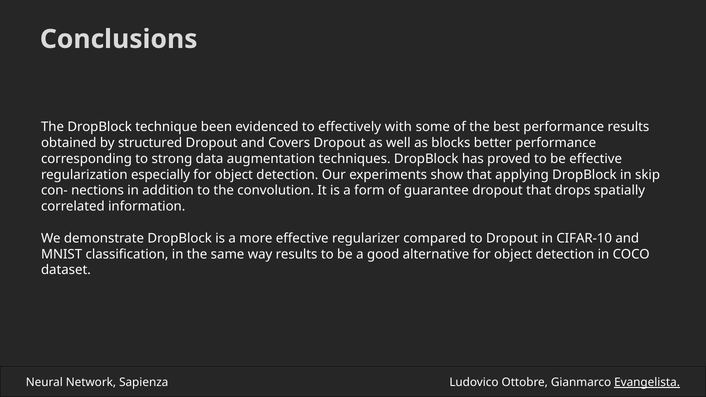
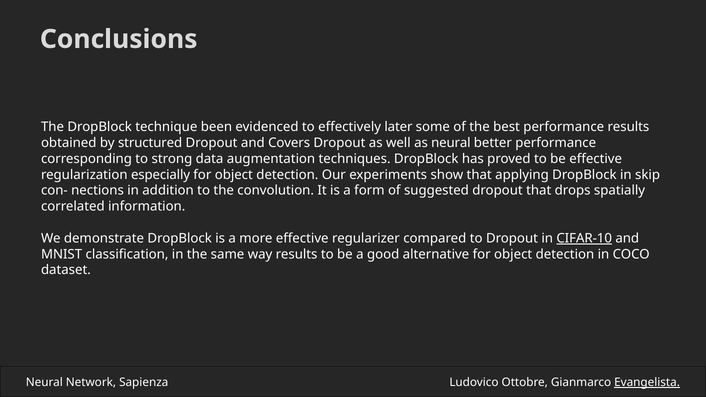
with: with -> later
as blocks: blocks -> neural
guarantee: guarantee -> suggested
CIFAR-10 underline: none -> present
